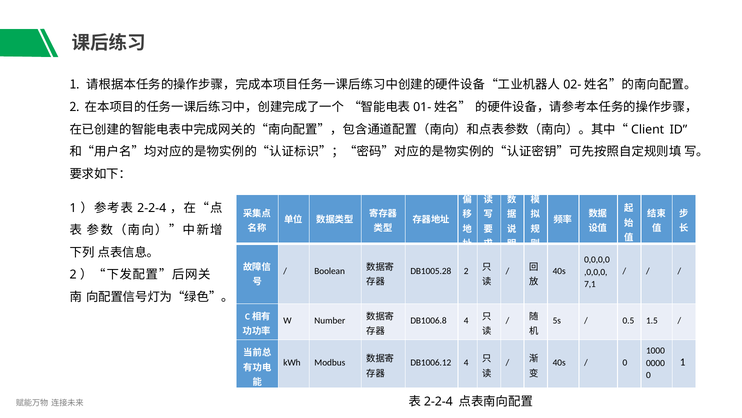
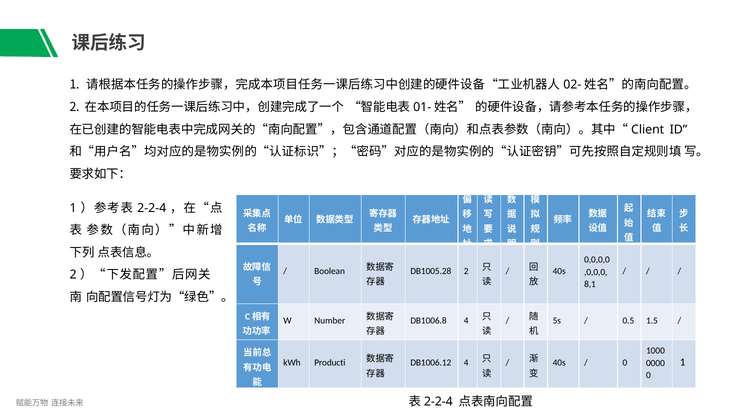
7,1: 7,1 -> 8,1
Modbus: Modbus -> Producti
